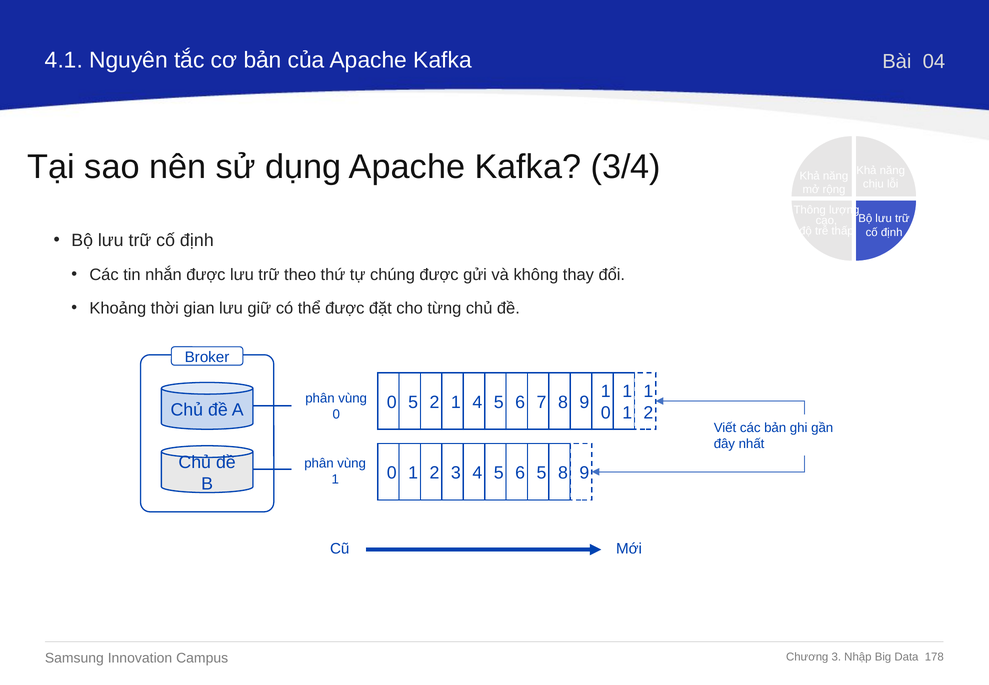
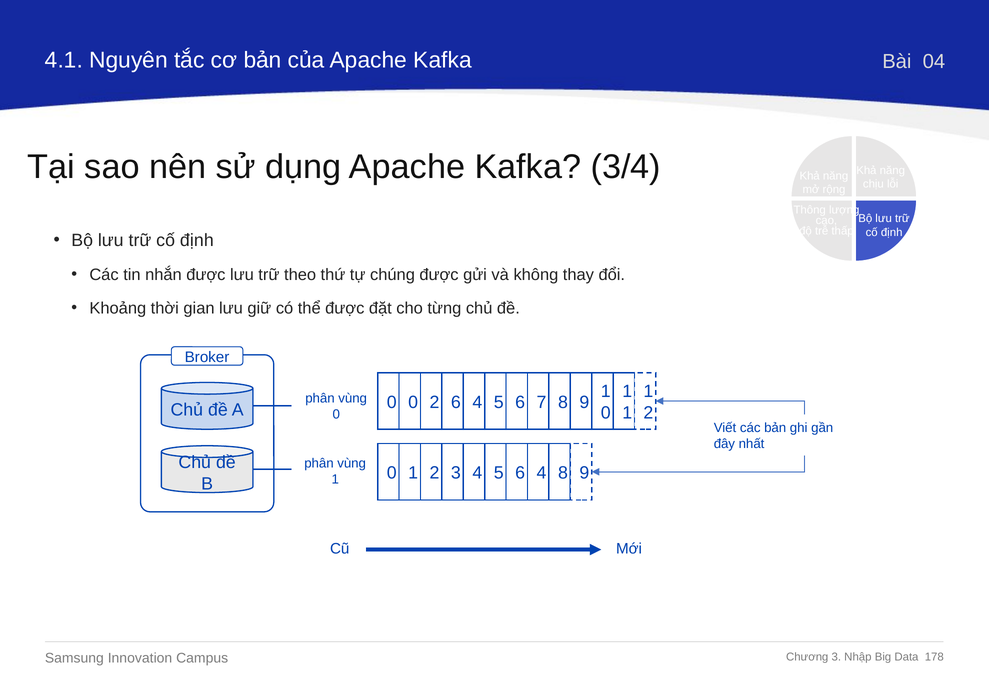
0 5: 5 -> 0
2 1: 1 -> 6
5 6 5: 5 -> 4
